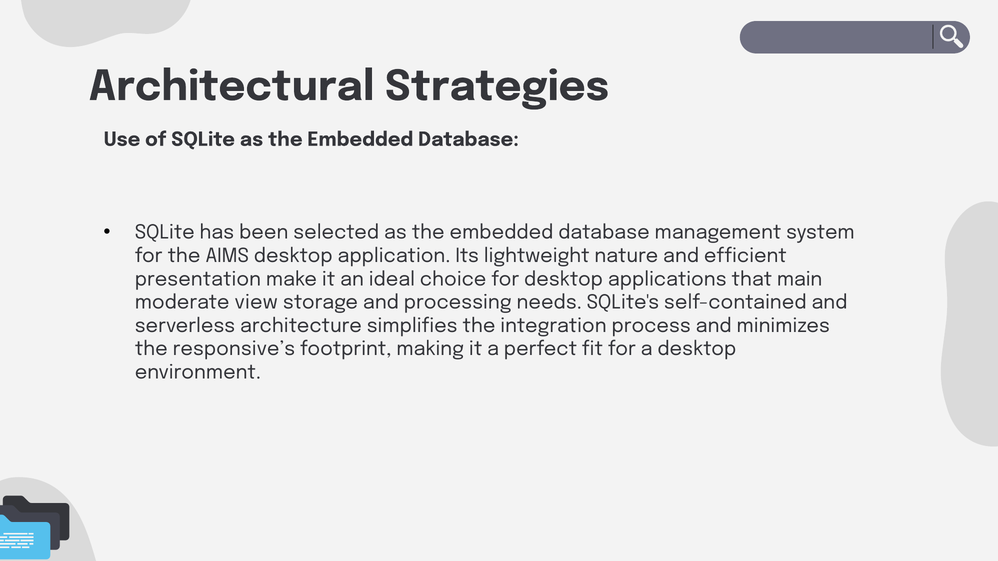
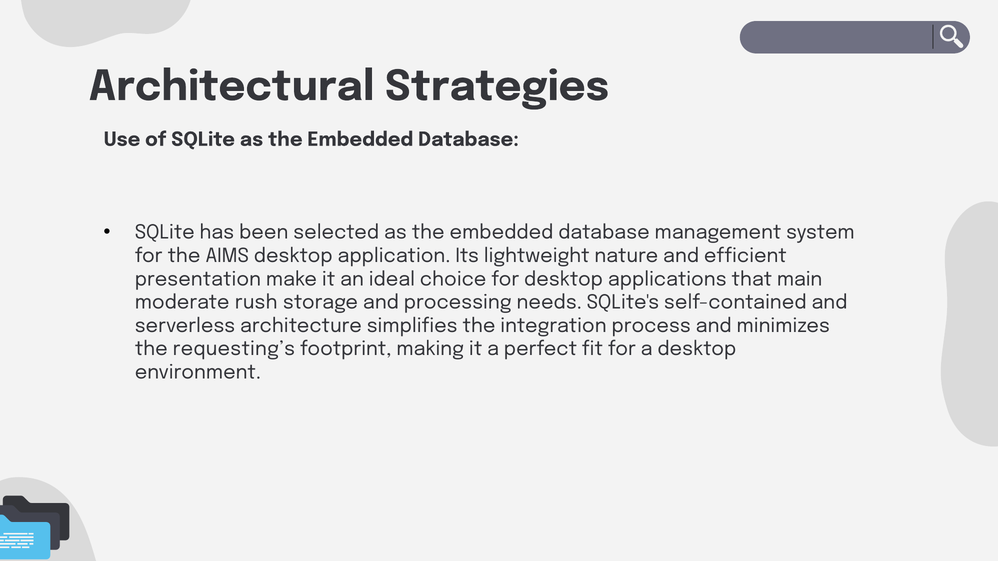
view: view -> rush
responsive’s: responsive’s -> requesting’s
